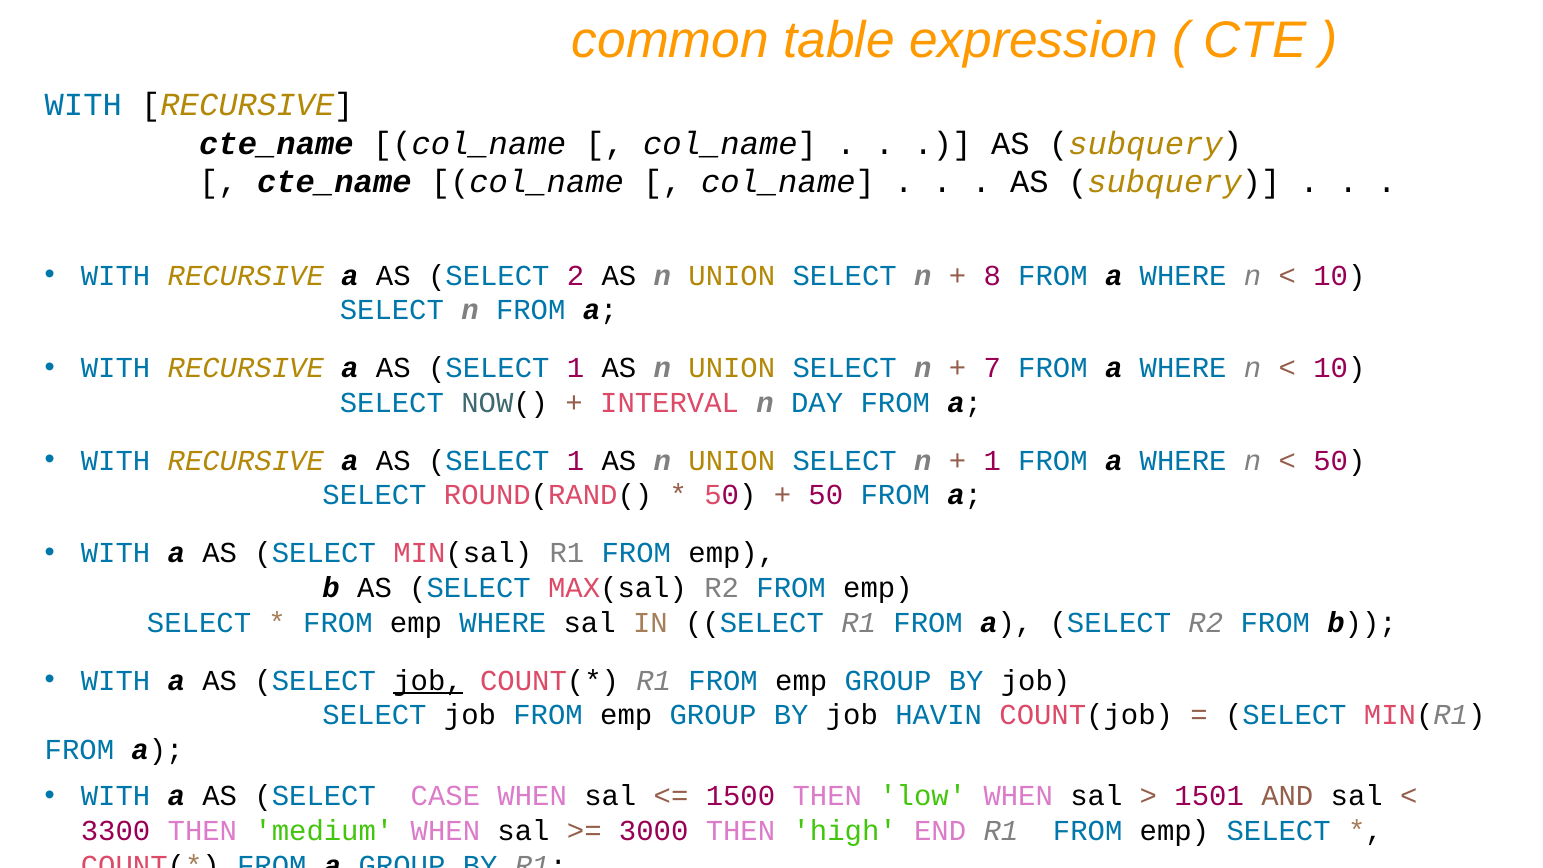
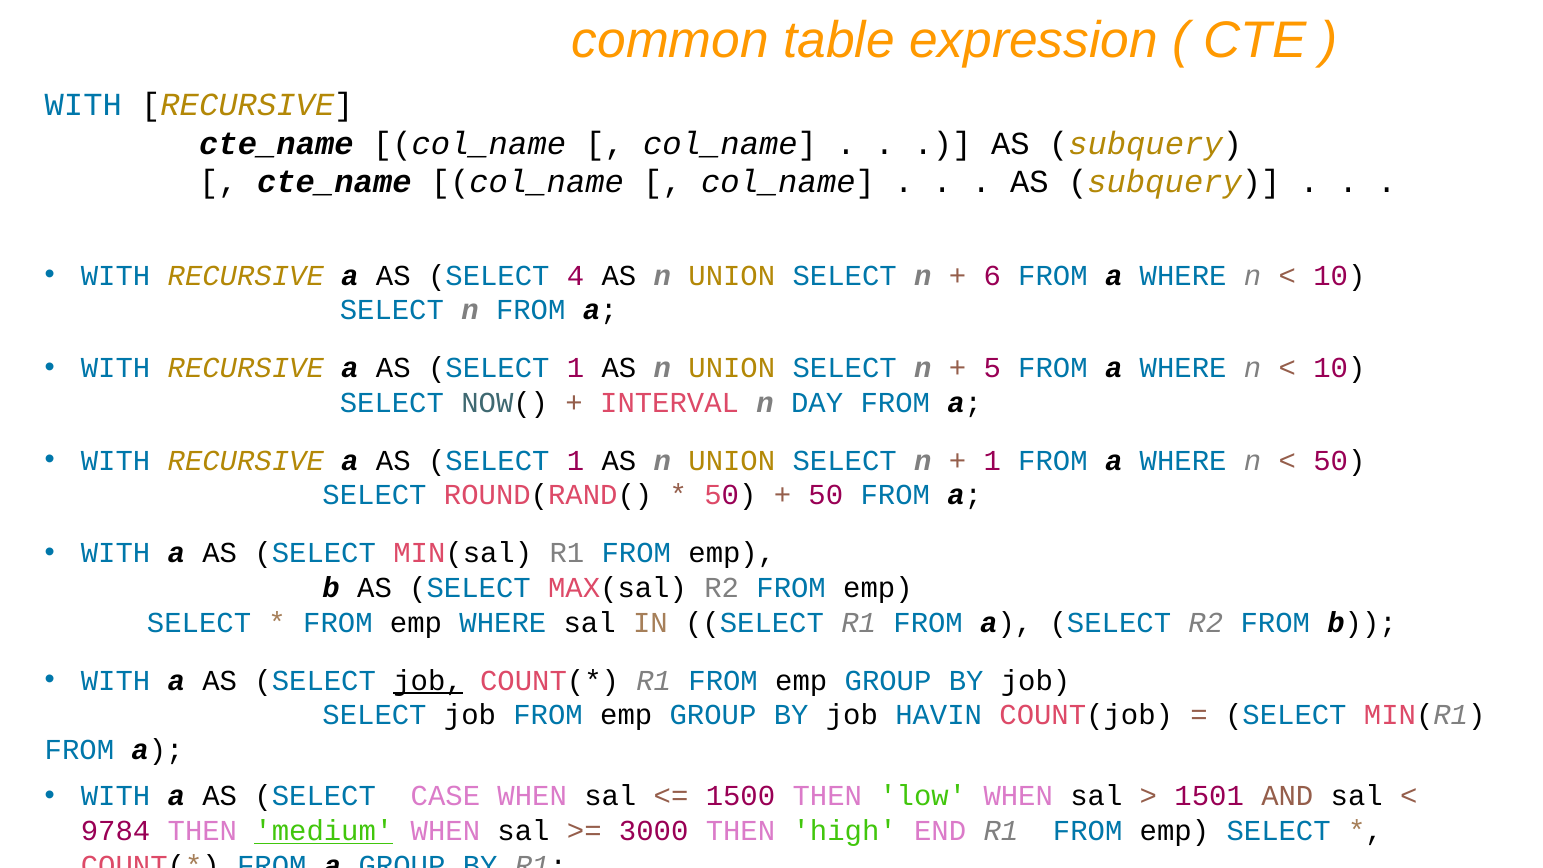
2: 2 -> 4
8: 8 -> 6
7: 7 -> 5
3300: 3300 -> 9784
medium underline: none -> present
